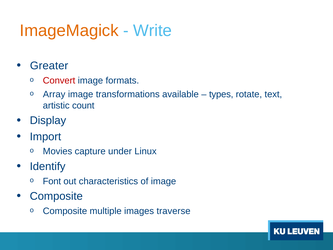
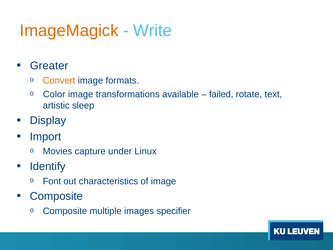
Convert colour: red -> orange
Array: Array -> Color
types: types -> failed
count: count -> sleep
traverse: traverse -> specifier
